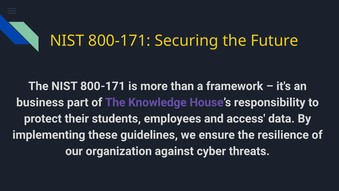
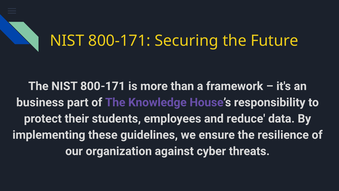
access: access -> reduce
